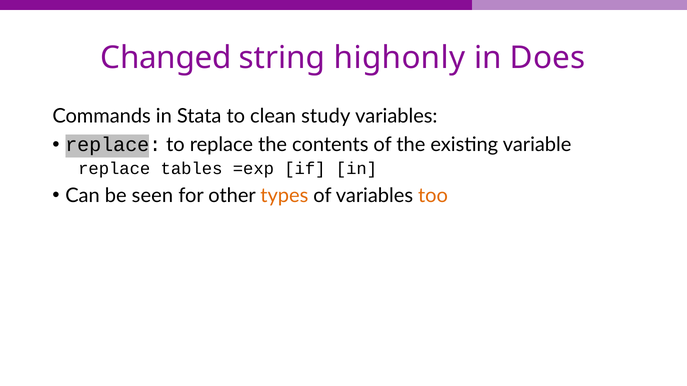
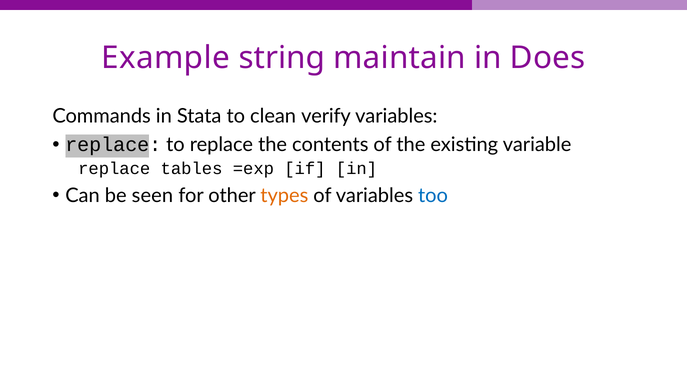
Changed: Changed -> Example
highonly: highonly -> maintain
study: study -> verify
too colour: orange -> blue
